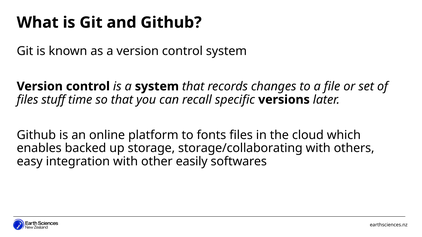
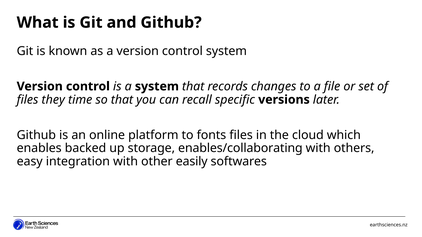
stuff: stuff -> they
storage/collaborating: storage/collaborating -> enables/collaborating
